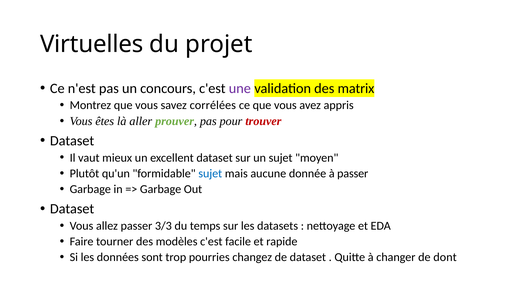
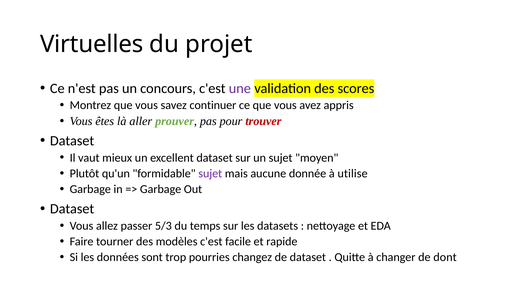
matrix: matrix -> scores
corrélées: corrélées -> continuer
sujet at (210, 173) colour: blue -> purple
à passer: passer -> utilise
3/3: 3/3 -> 5/3
